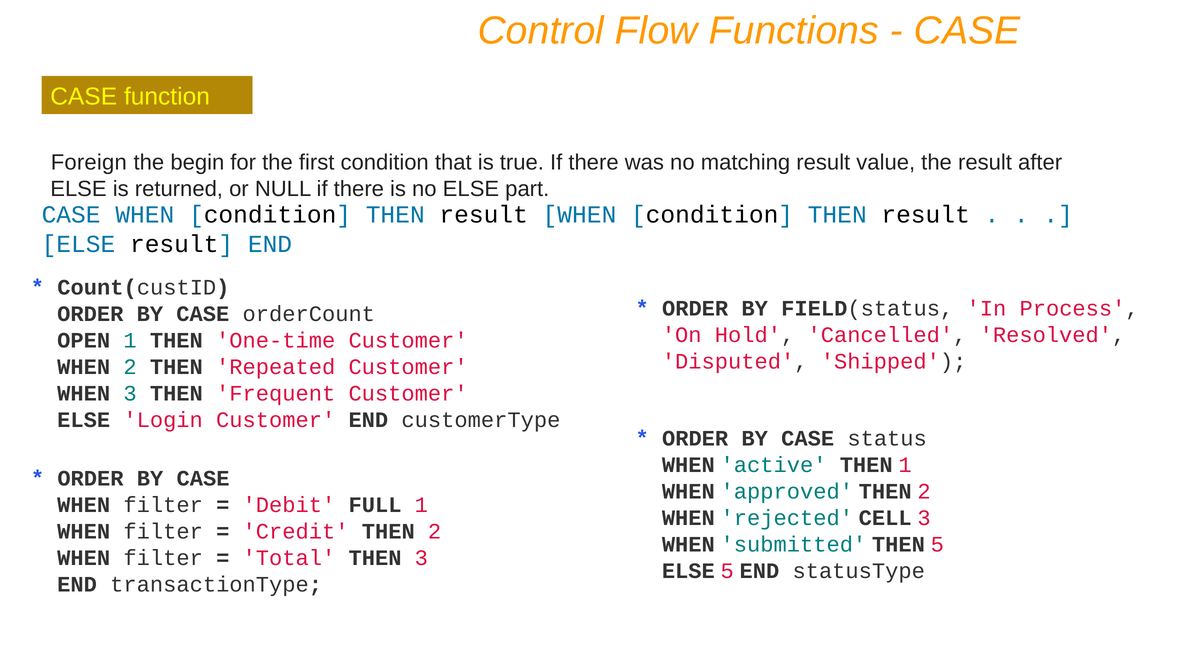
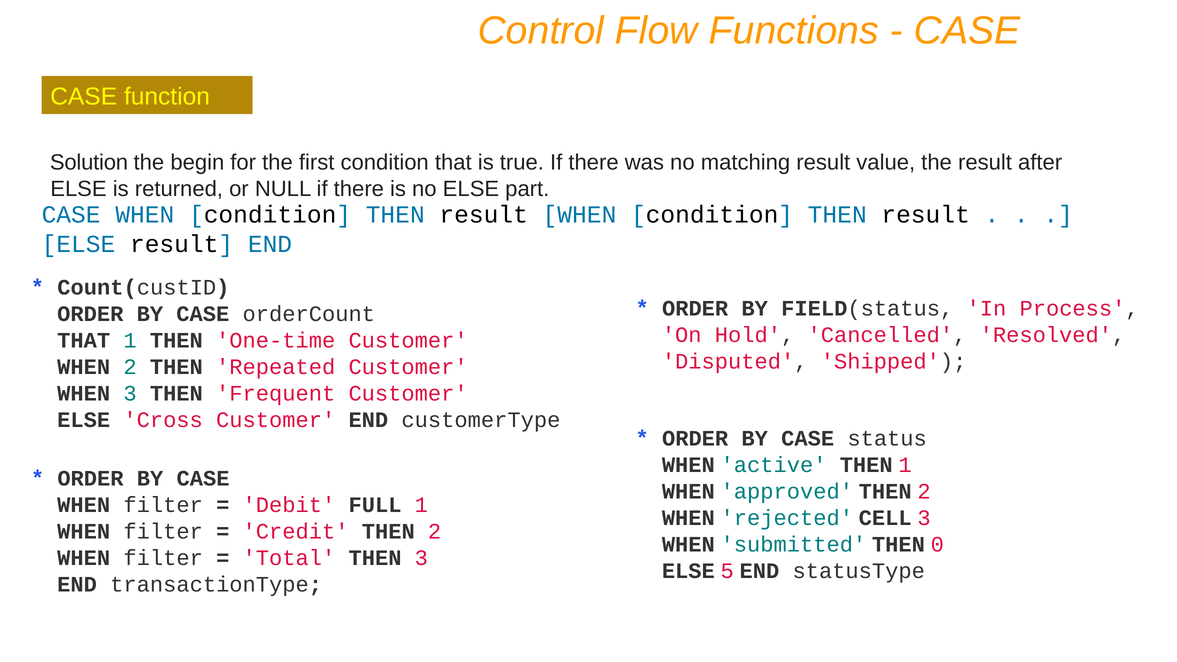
Foreign: Foreign -> Solution
OPEN at (84, 341): OPEN -> THAT
Login: Login -> Cross
THEN 5: 5 -> 0
